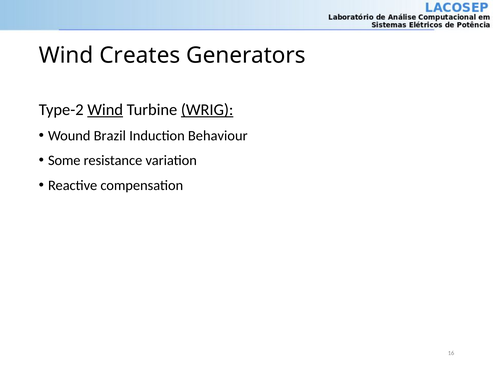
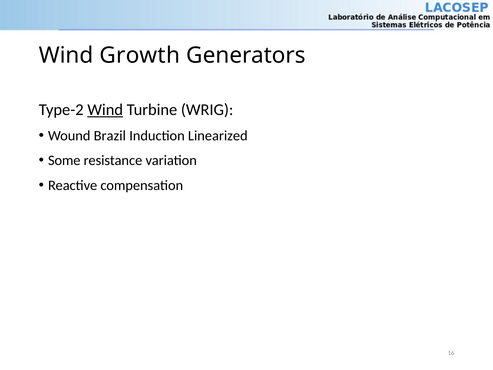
Creates: Creates -> Growth
WRIG underline: present -> none
Behaviour: Behaviour -> Linearized
